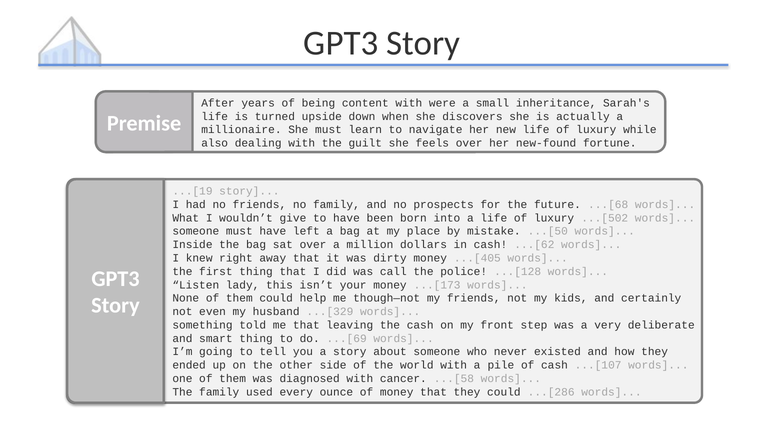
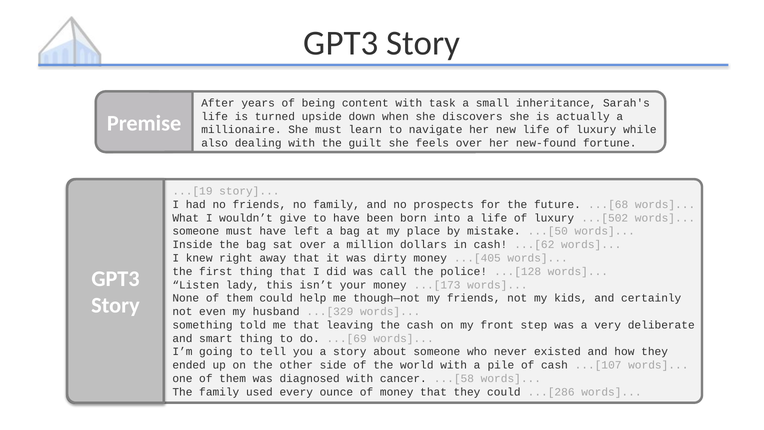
were: were -> task
